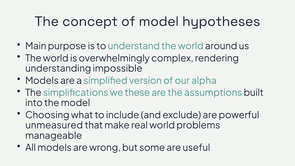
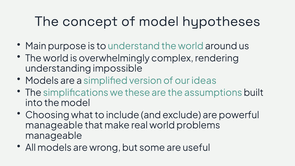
alpha: alpha -> ideas
unmeasured at (54, 125): unmeasured -> manageable
